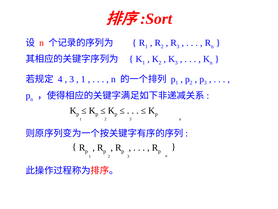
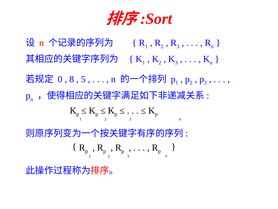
4: 4 -> 0
3 at (72, 79): 3 -> 8
1 at (83, 79): 1 -> 5
